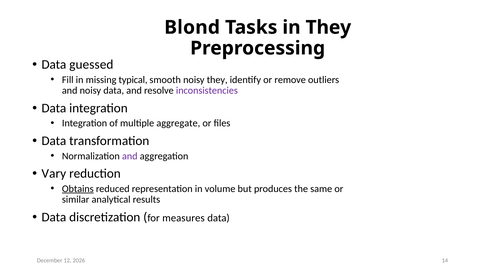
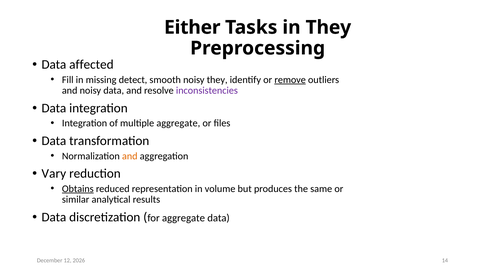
Blond: Blond -> Either
guessed: guessed -> affected
typical: typical -> detect
remove underline: none -> present
and at (130, 156) colour: purple -> orange
for measures: measures -> aggregate
